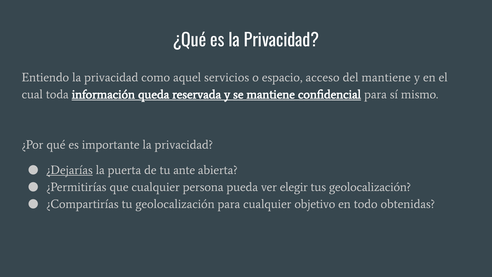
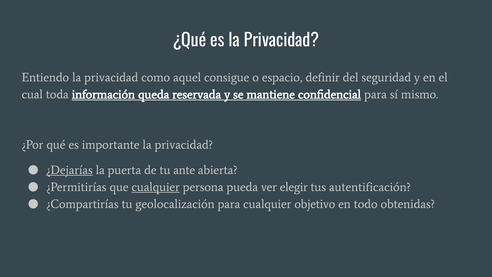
servicios: servicios -> consigue
acceso: acceso -> definir
del mantiene: mantiene -> seguridad
cualquier at (156, 187) underline: none -> present
tus geolocalización: geolocalización -> autentificación
